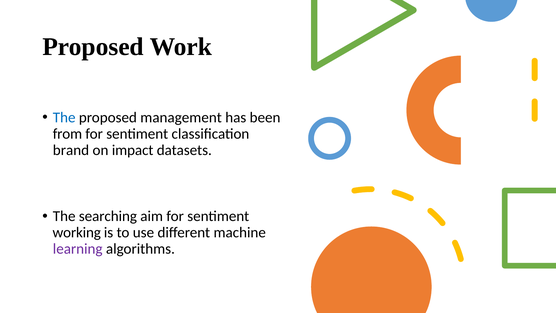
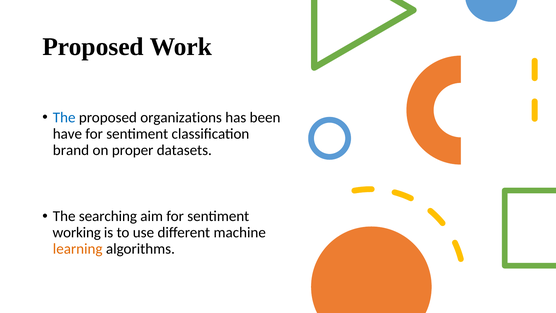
management: management -> organizations
from: from -> have
impact: impact -> proper
learning colour: purple -> orange
